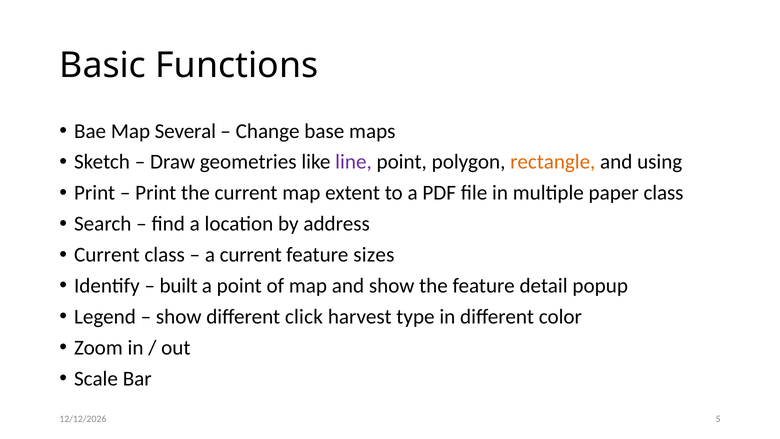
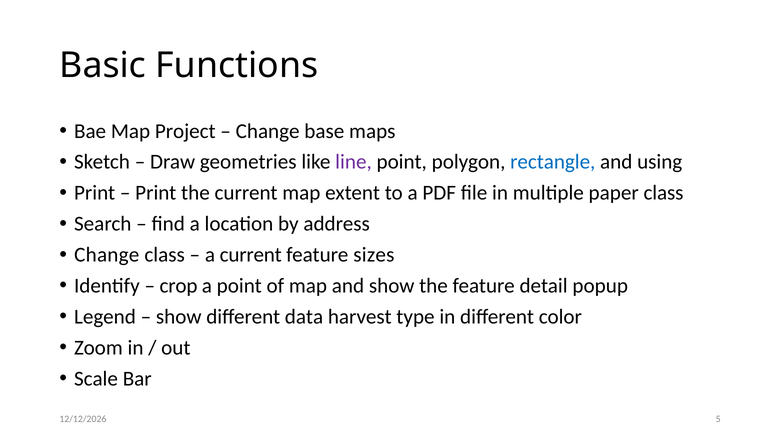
Several: Several -> Project
rectangle colour: orange -> blue
Current at (107, 255): Current -> Change
built: built -> crop
click: click -> data
